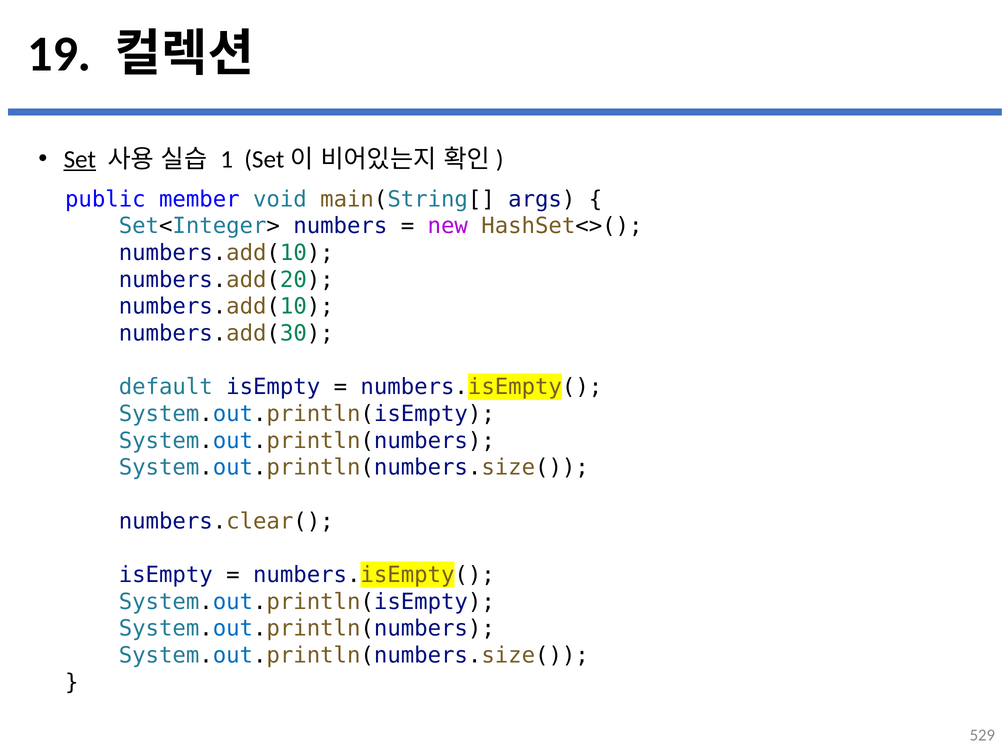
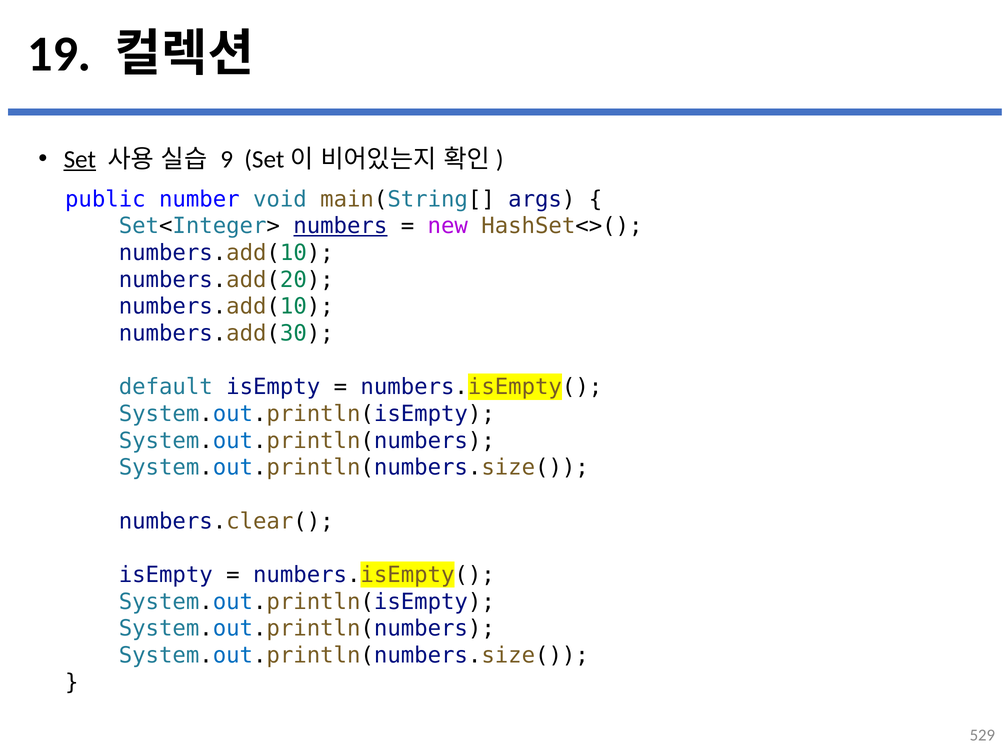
1: 1 -> 9
member: member -> number
numbers underline: none -> present
